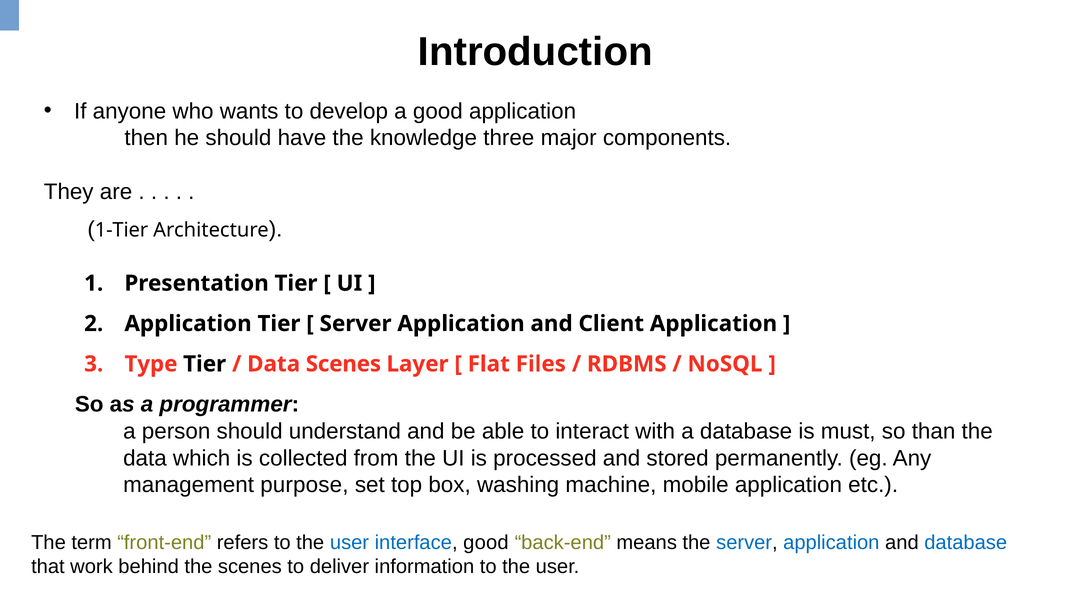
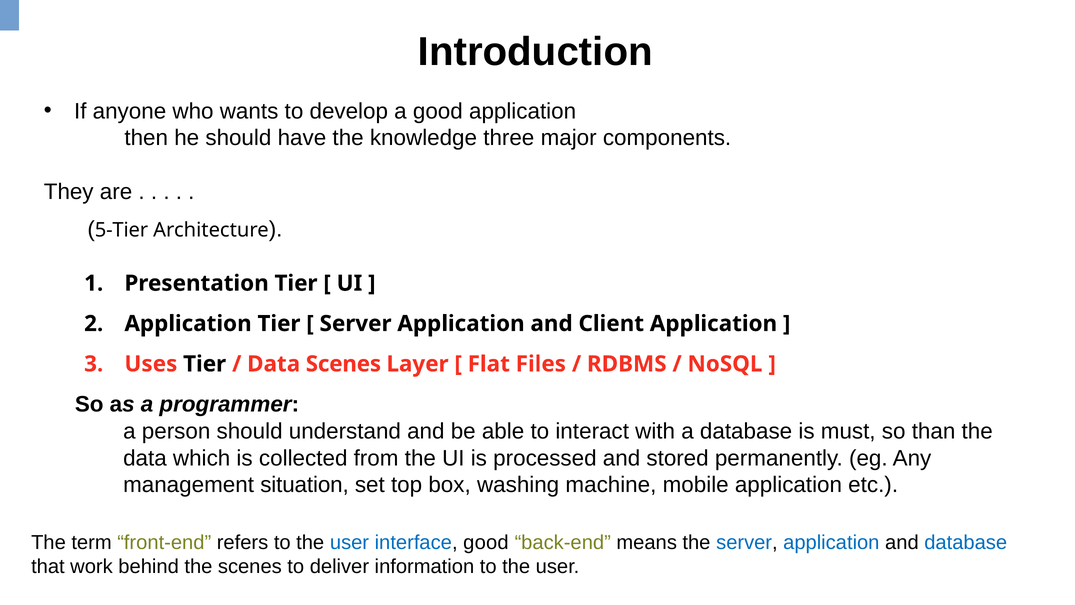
1-Tier: 1-Tier -> 5-Tier
Type: Type -> Uses
purpose: purpose -> situation
